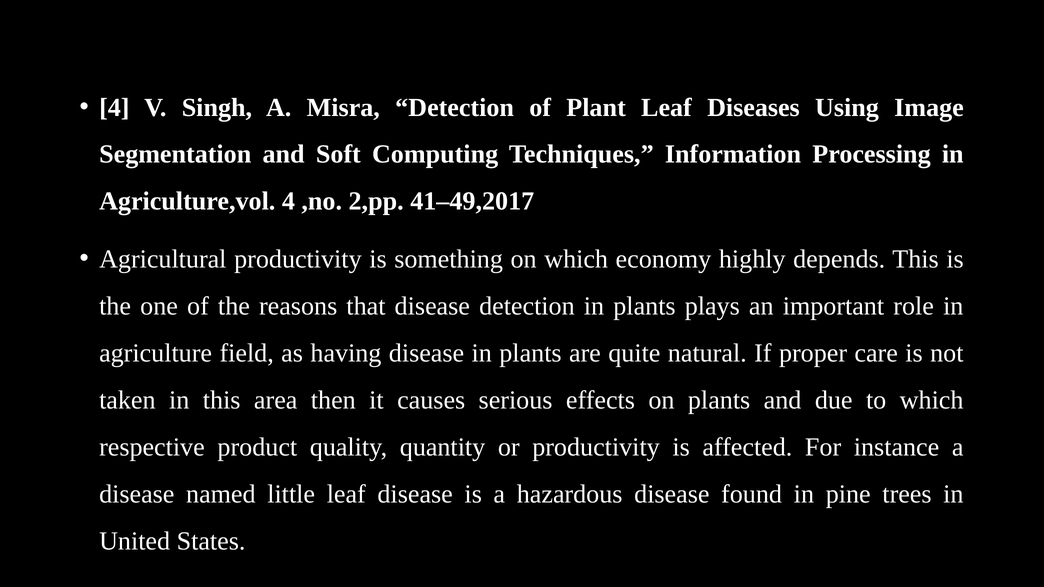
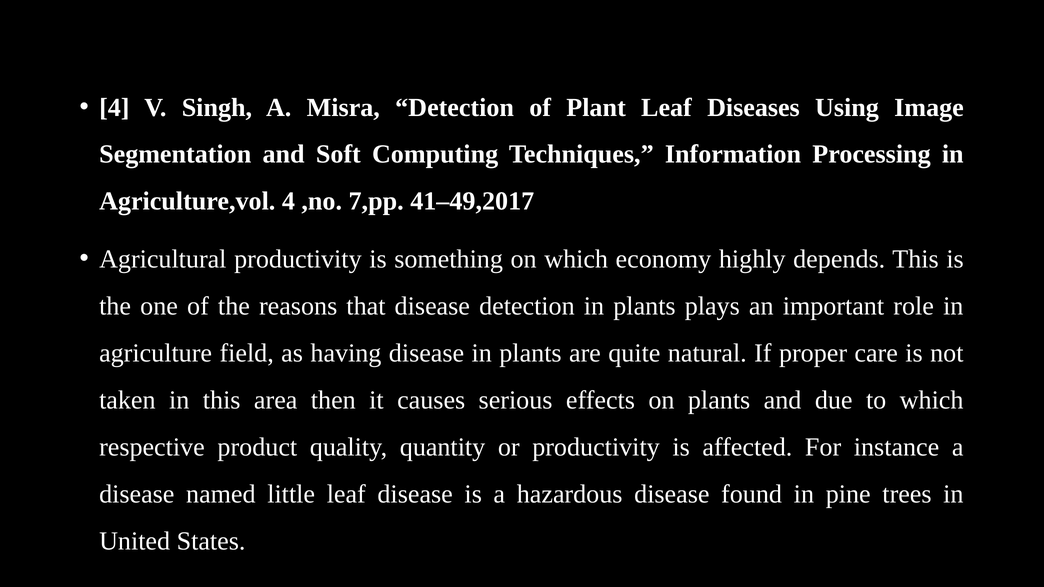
2,pp: 2,pp -> 7,pp
